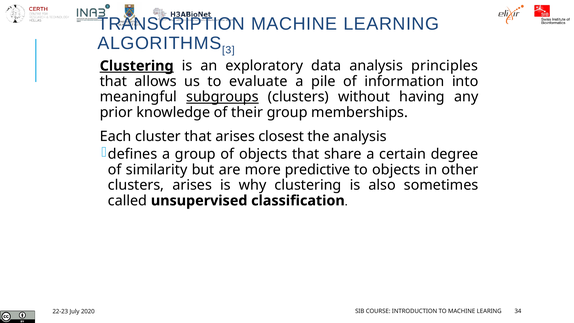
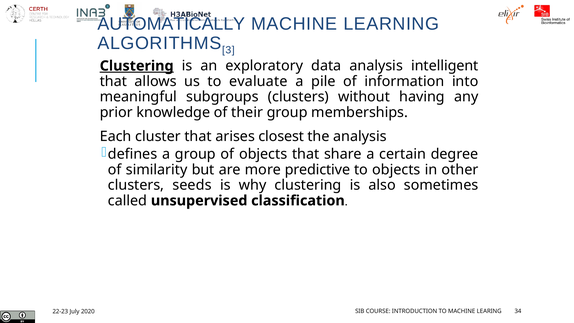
TRANSCRIPTION: TRANSCRIPTION -> AUTOMATICALLY
principles: principles -> intelligent
subgroups underline: present -> none
clusters arises: arises -> seeds
